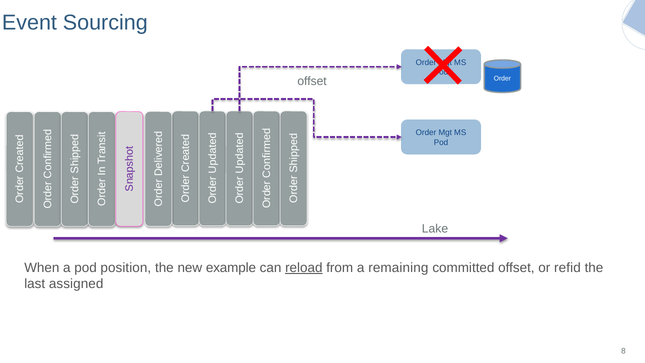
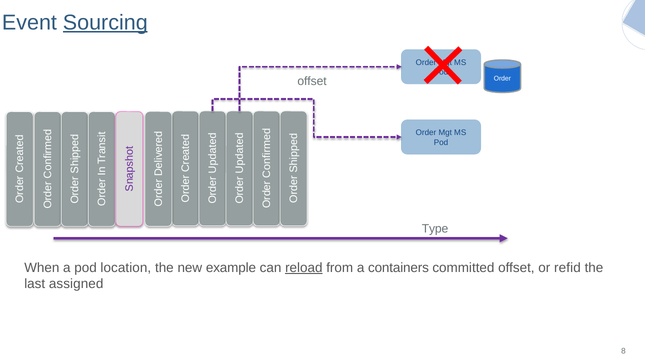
Sourcing underline: none -> present
Lake: Lake -> Type
position: position -> location
remaining: remaining -> containers
